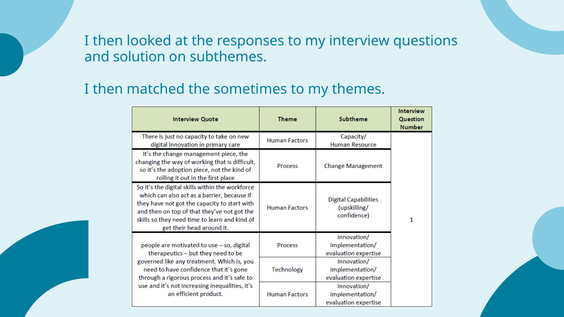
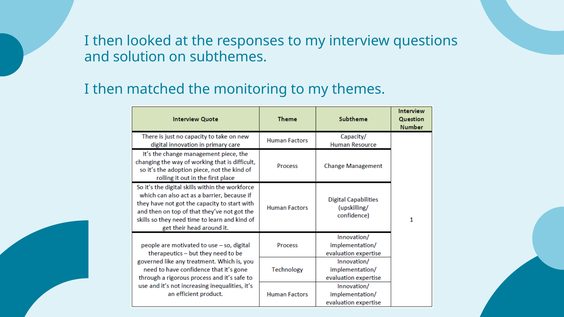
sometimes: sometimes -> monitoring
